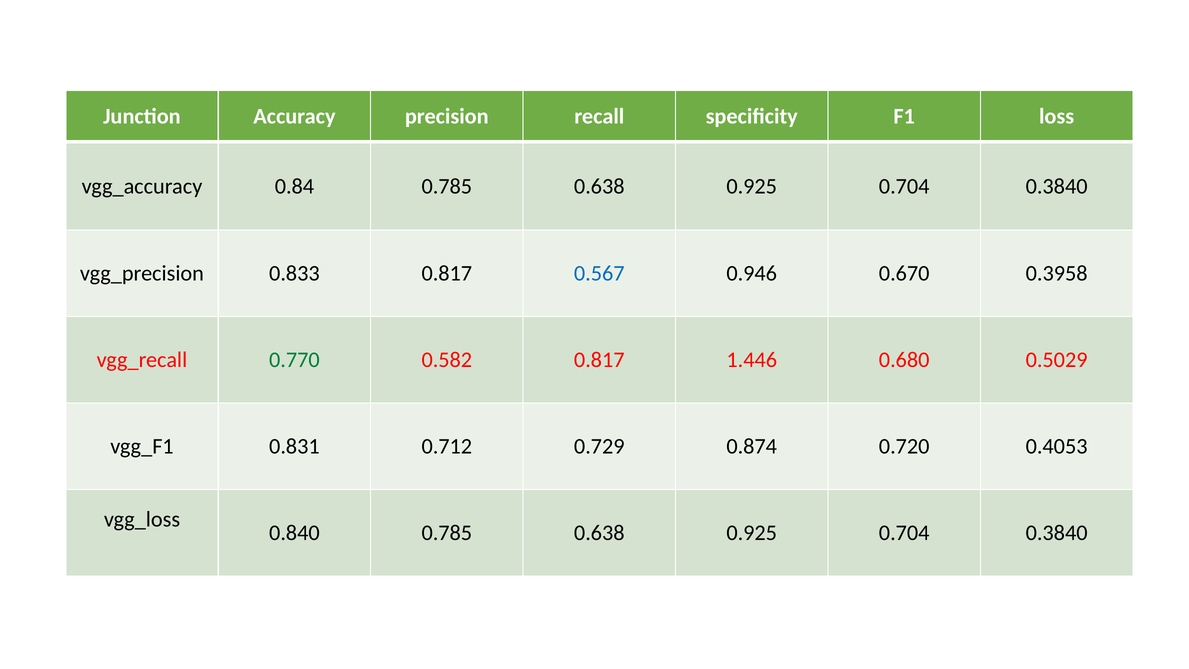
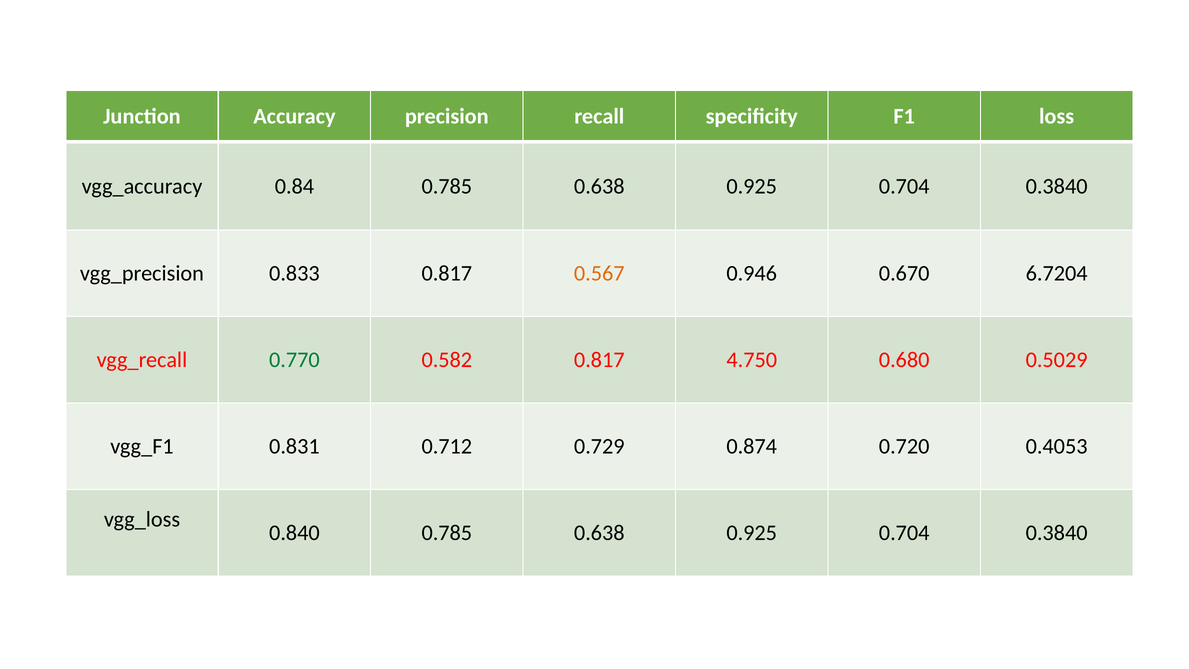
0.567 colour: blue -> orange
0.3958: 0.3958 -> 6.7204
1.446: 1.446 -> 4.750
